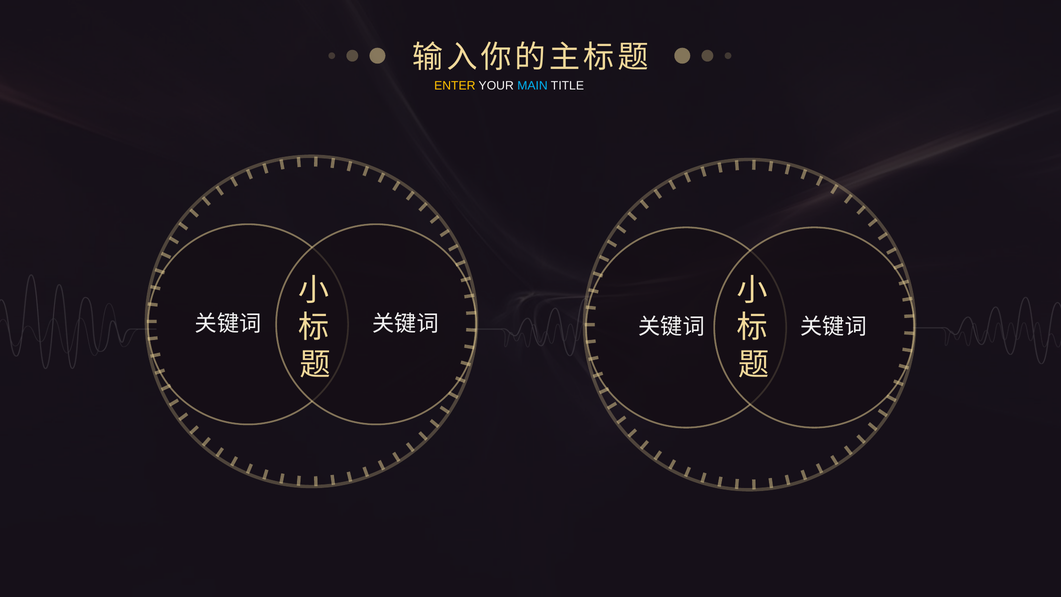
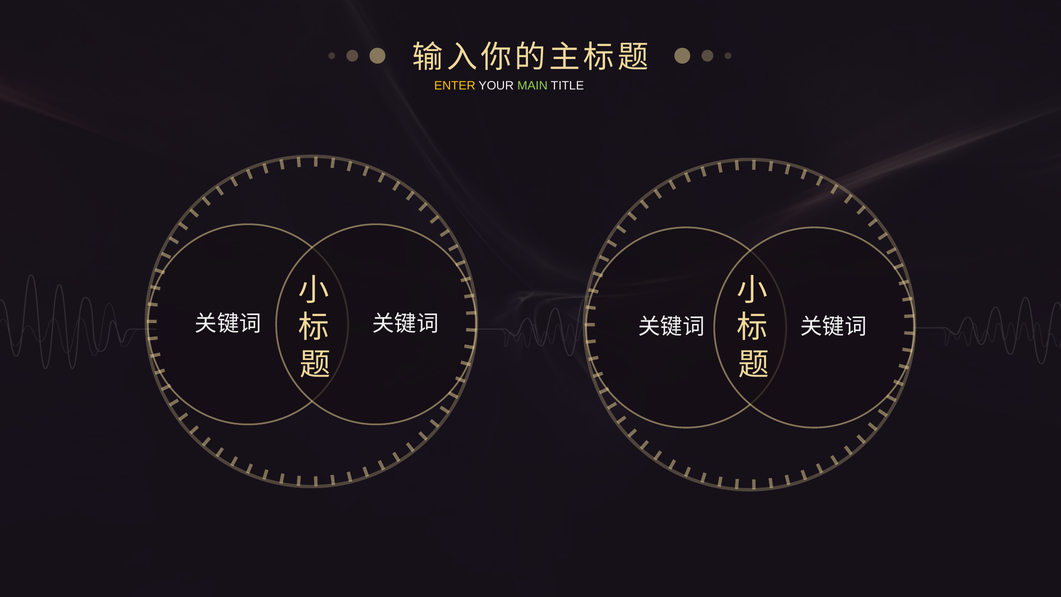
MAIN colour: light blue -> light green
